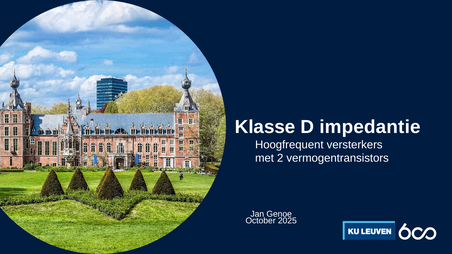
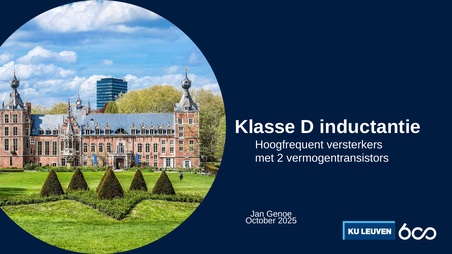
impedantie: impedantie -> inductantie
